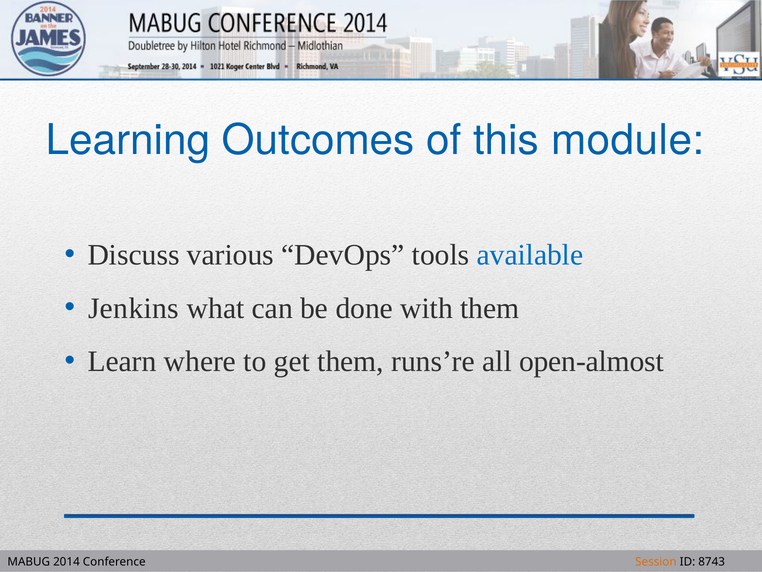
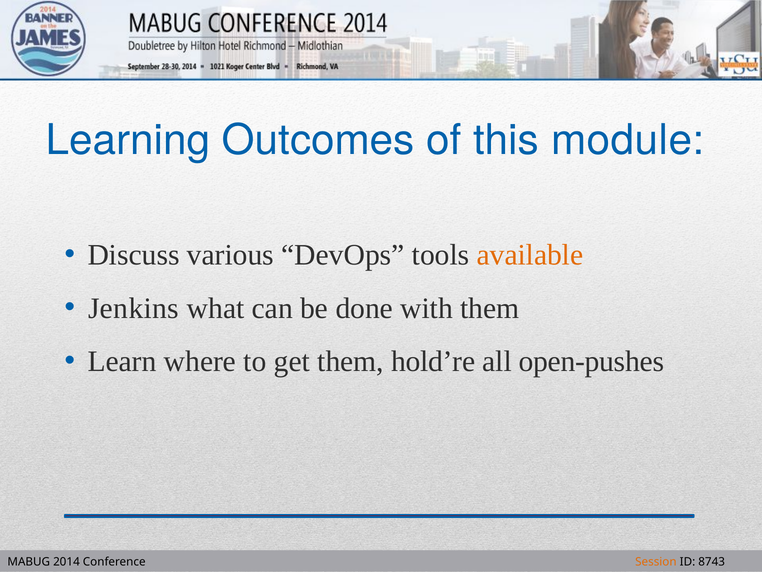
available colour: blue -> orange
runs’re: runs’re -> hold’re
open-almost: open-almost -> open-pushes
